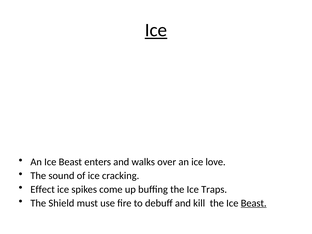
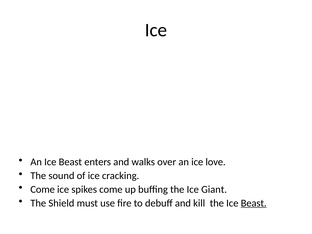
Ice at (156, 30) underline: present -> none
Effect at (43, 189): Effect -> Come
Traps: Traps -> Giant
